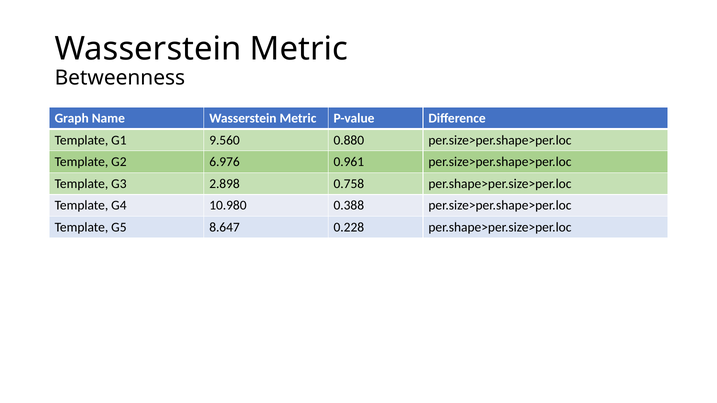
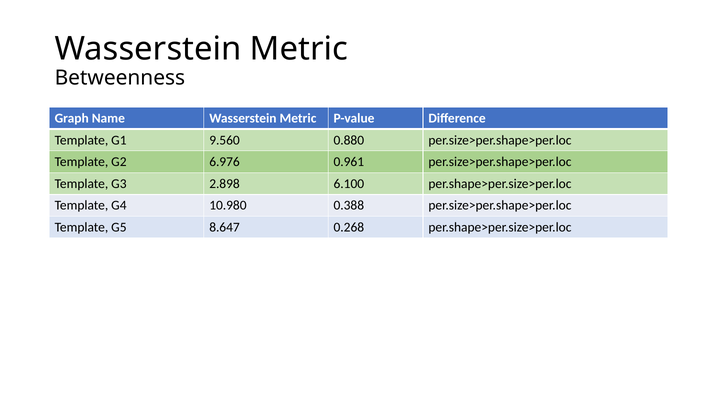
0.758: 0.758 -> 6.100
0.228: 0.228 -> 0.268
